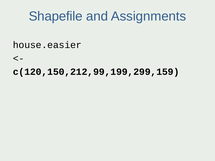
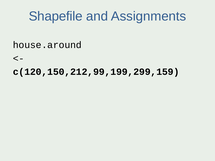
house.easier: house.easier -> house.around
